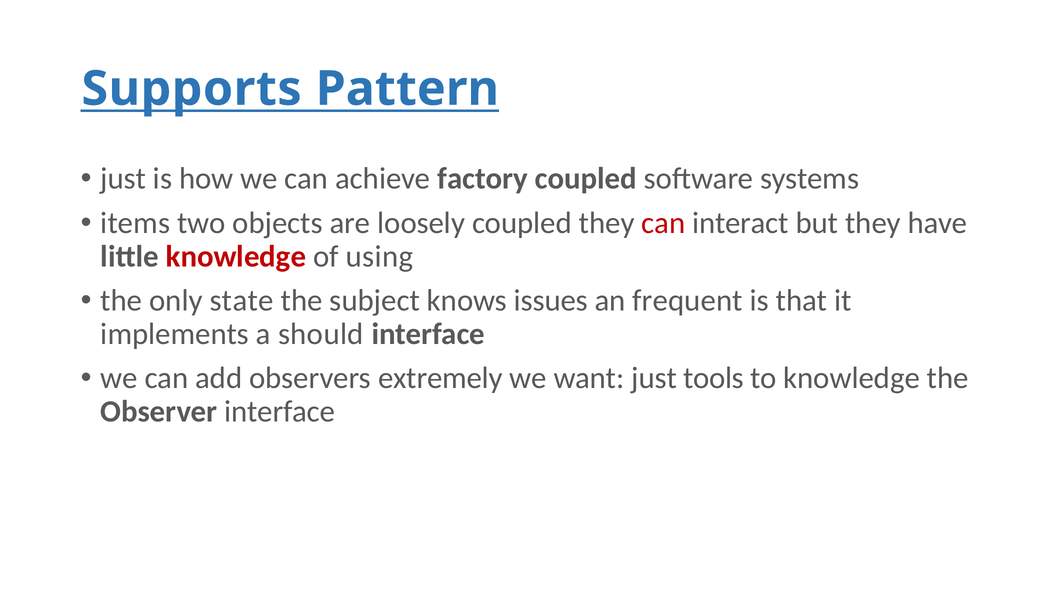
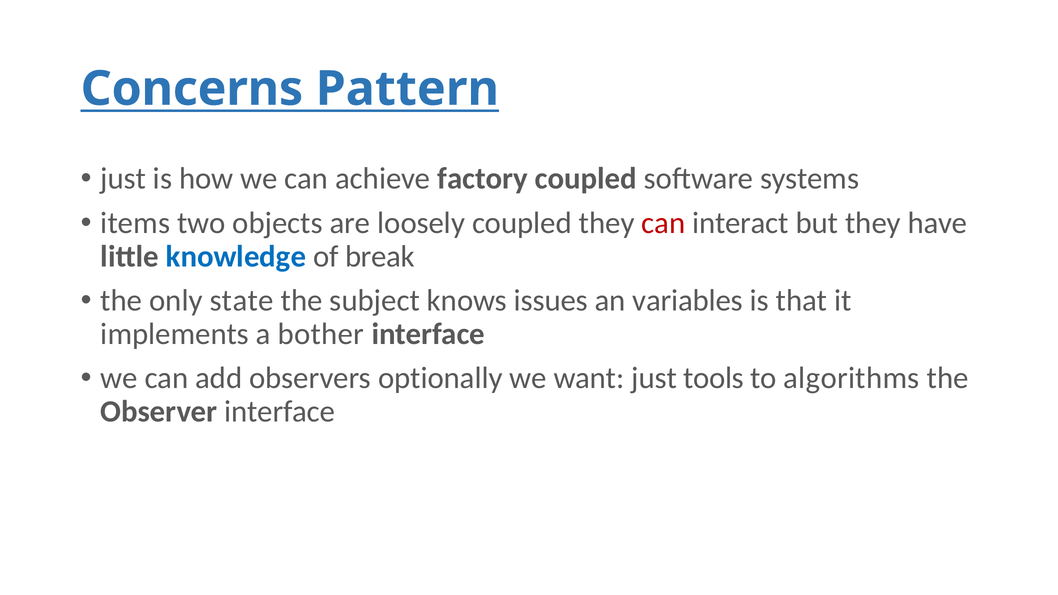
Supports: Supports -> Concerns
knowledge at (236, 256) colour: red -> blue
using: using -> break
frequent: frequent -> variables
should: should -> bother
extremely: extremely -> optionally
to knowledge: knowledge -> algorithms
